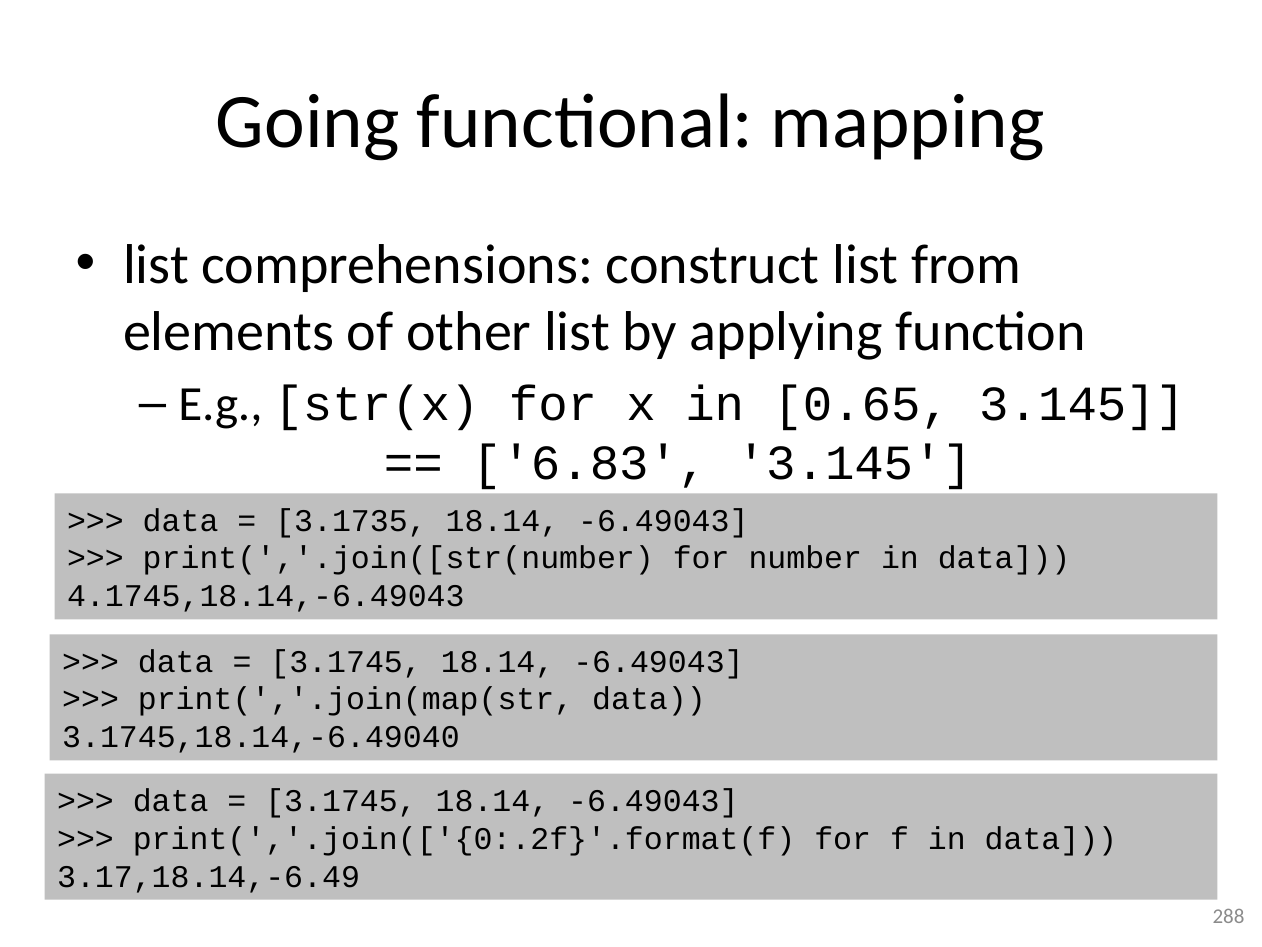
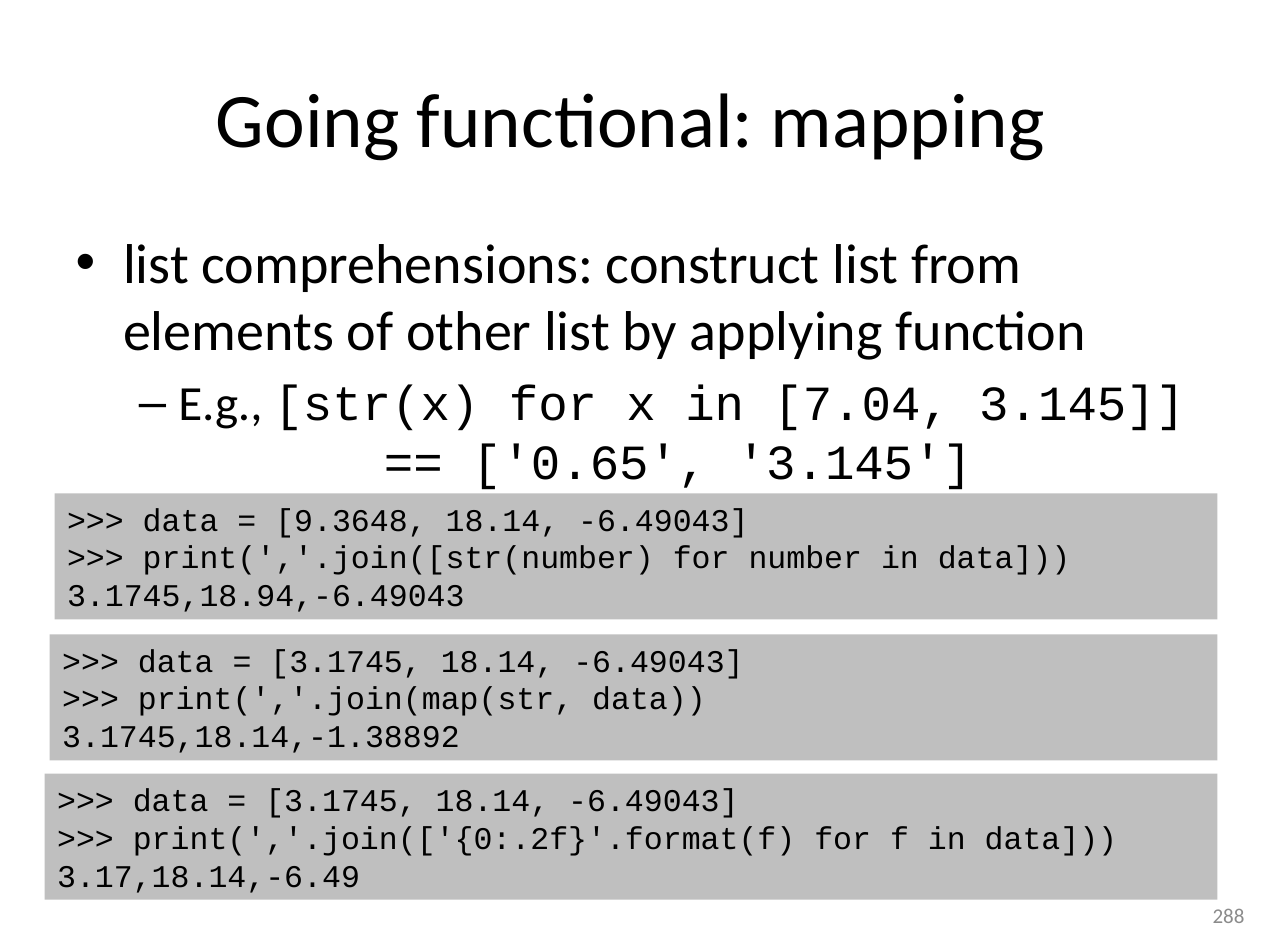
0.65: 0.65 -> 7.04
6.83: 6.83 -> 0.65
3.1735: 3.1735 -> 9.3648
4.1745,18.14,-6.49043: 4.1745,18.14,-6.49043 -> 3.1745,18.94,-6.49043
3.1745,18.14,-6.49040: 3.1745,18.14,-6.49040 -> 3.1745,18.14,-1.38892
